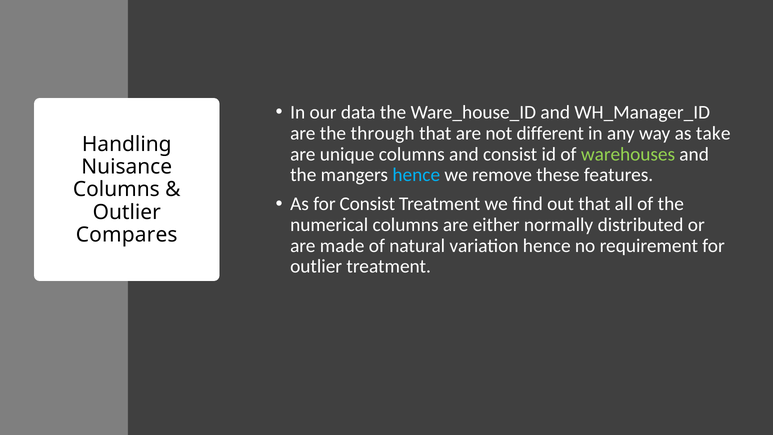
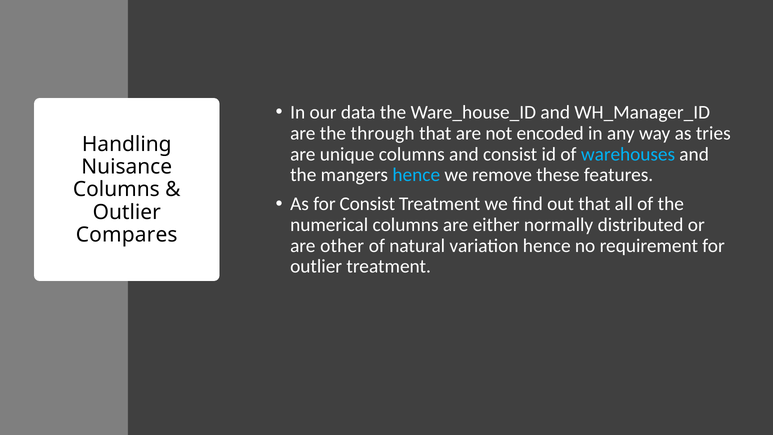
different: different -> encoded
take: take -> tries
warehouses colour: light green -> light blue
made: made -> other
